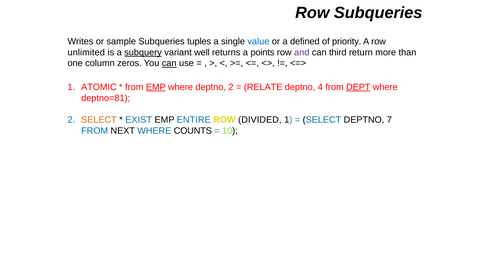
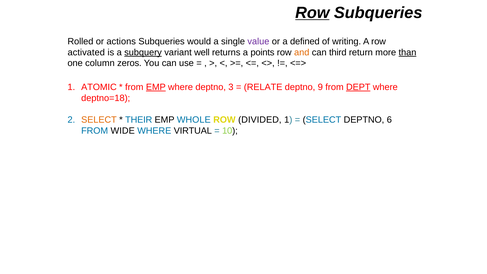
Row at (312, 13) underline: none -> present
Writes: Writes -> Rolled
sample: sample -> actions
tuples: tuples -> would
value colour: blue -> purple
priority: priority -> writing
unlimited: unlimited -> activated
and colour: purple -> orange
than underline: none -> present
can at (169, 63) underline: present -> none
deptno 2: 2 -> 3
4: 4 -> 9
deptno=81: deptno=81 -> deptno=18
EXIST: EXIST -> THEIR
ENTIRE: ENTIRE -> WHOLE
7: 7 -> 6
NEXT: NEXT -> WIDE
COUNTS: COUNTS -> VIRTUAL
